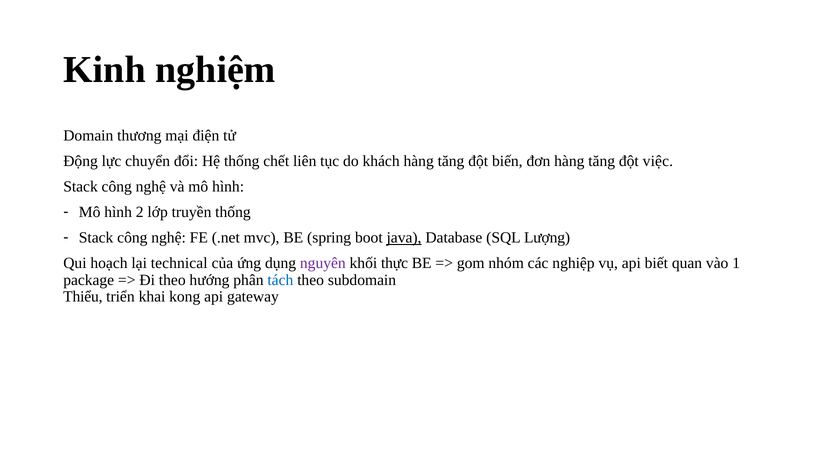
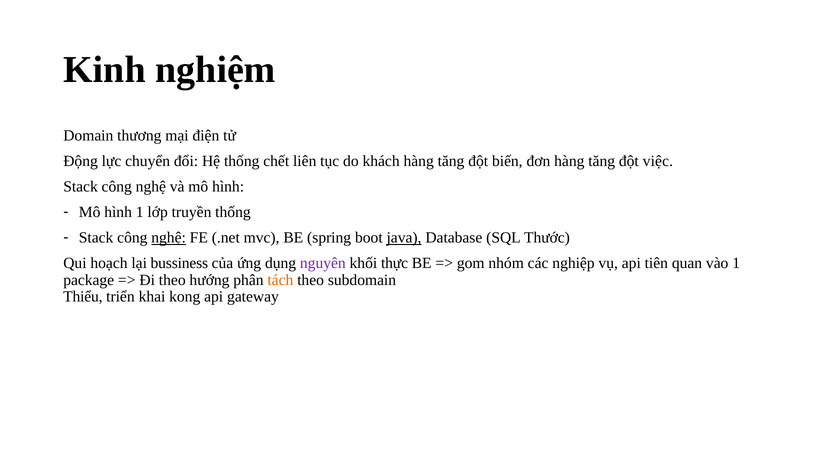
hình 2: 2 -> 1
nghệ at (169, 238) underline: none -> present
Lượng: Lượng -> Thước
technical: technical -> bussiness
biết: biết -> tiên
tách colour: blue -> orange
